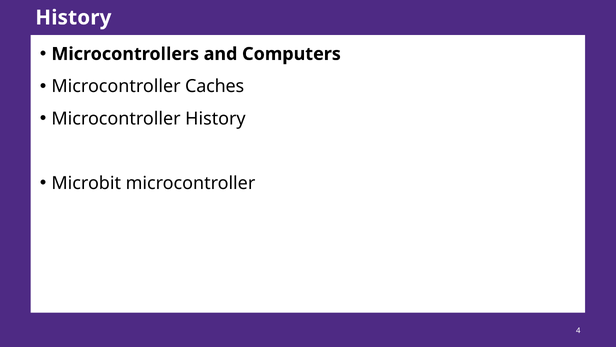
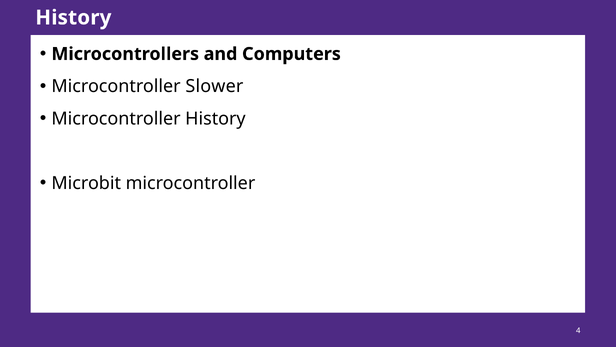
Caches: Caches -> Slower
